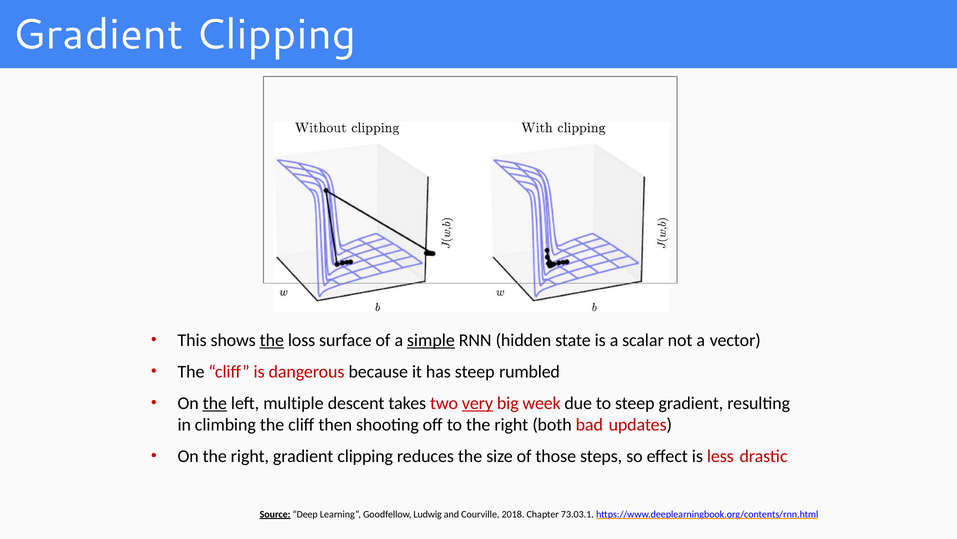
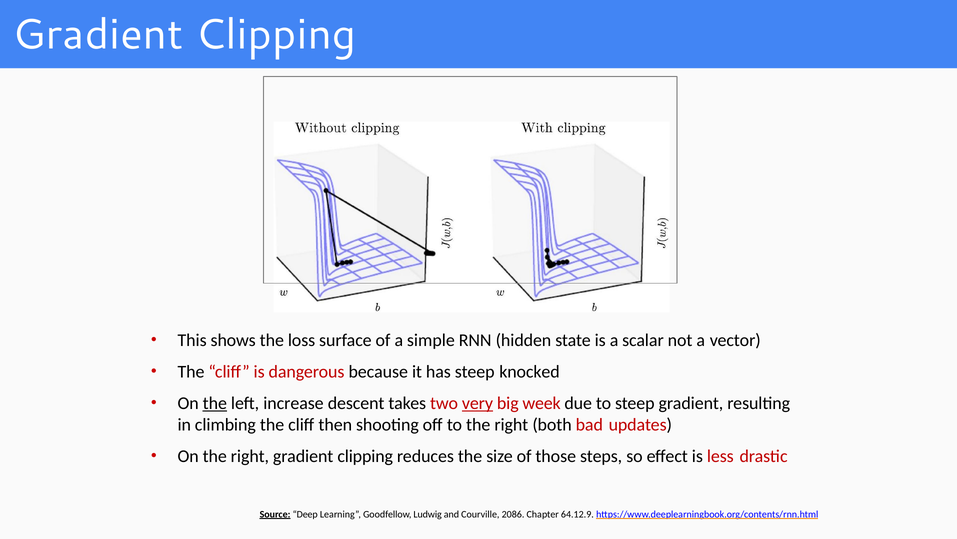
the at (272, 340) underline: present -> none
simple underline: present -> none
rumbled: rumbled -> knocked
multiple: multiple -> increase
2018: 2018 -> 2086
73.03.1: 73.03.1 -> 64.12.9
